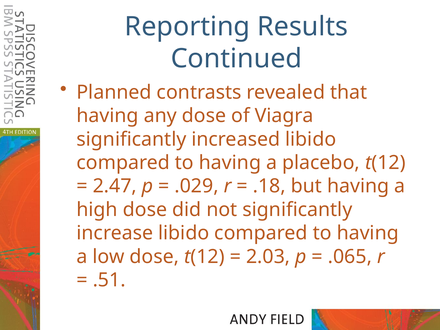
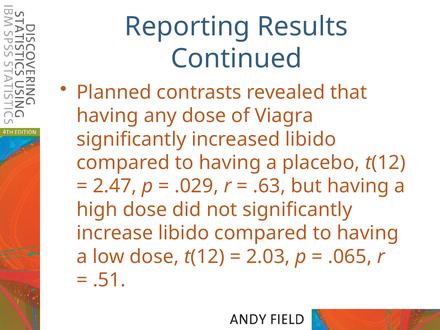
.18: .18 -> .63
